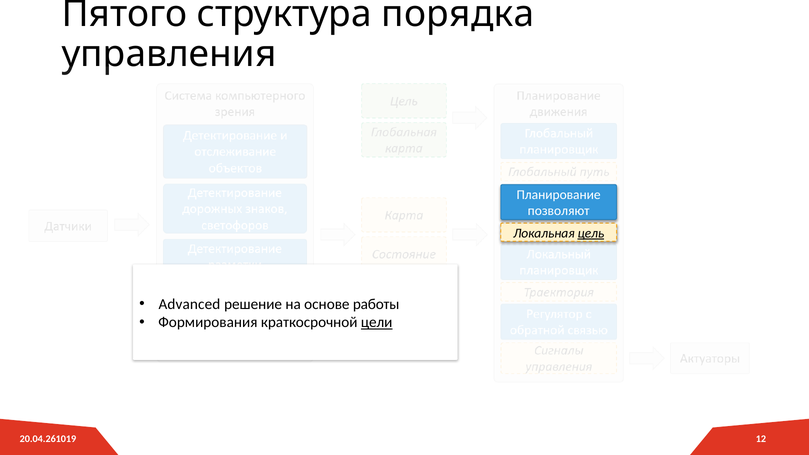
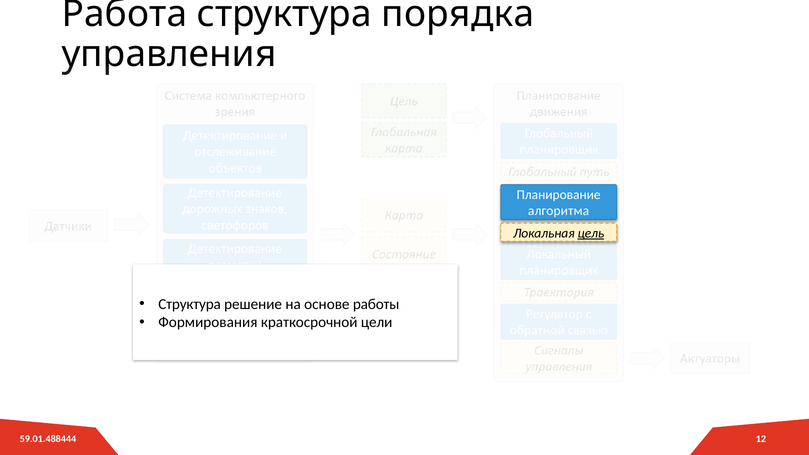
Пятого: Пятого -> Работа
позволяют: позволяют -> алгоритма
Advanced at (189, 304): Advanced -> Структура
цели underline: present -> none
20.04.261019: 20.04.261019 -> 59.01.488444
